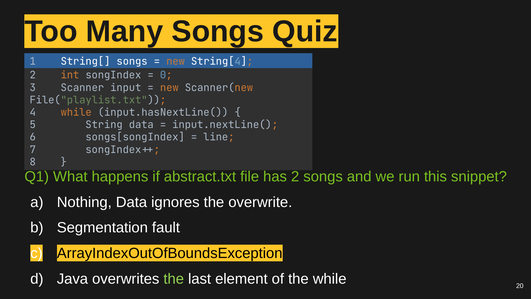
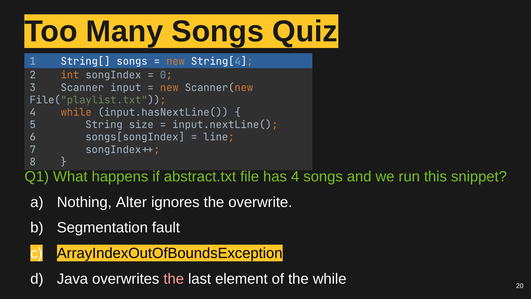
String data: data -> size
has 2: 2 -> 4
Nothing Data: Data -> Alter
the at (174, 279) colour: light green -> pink
